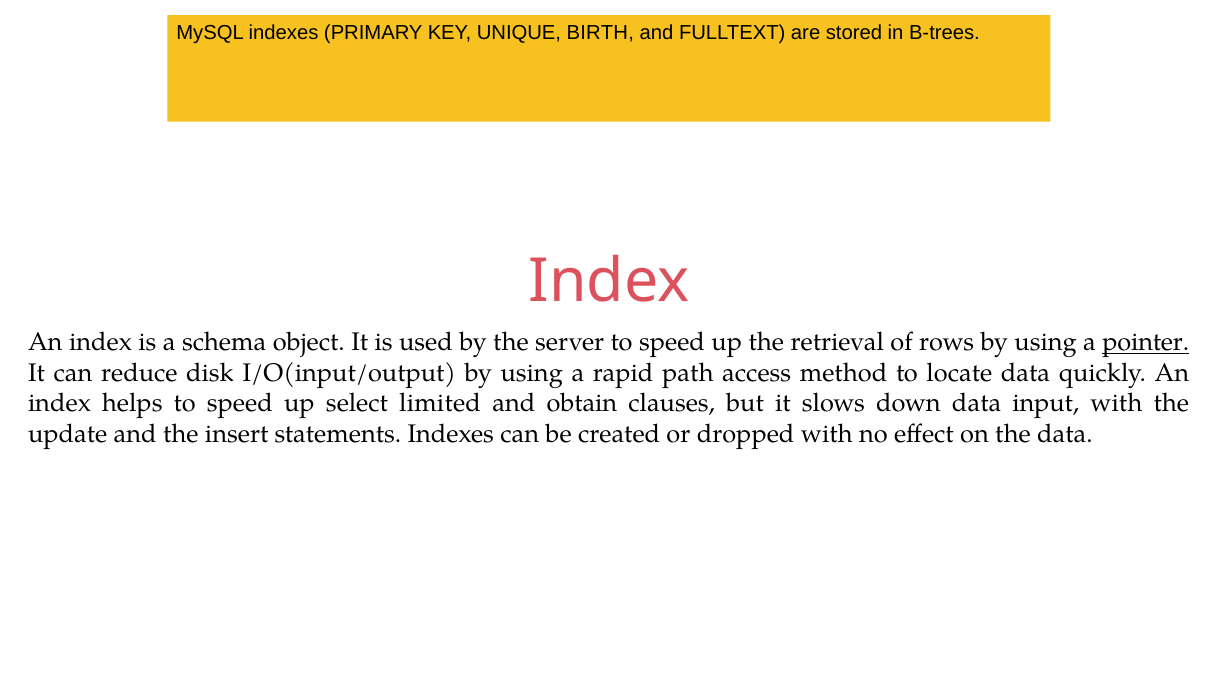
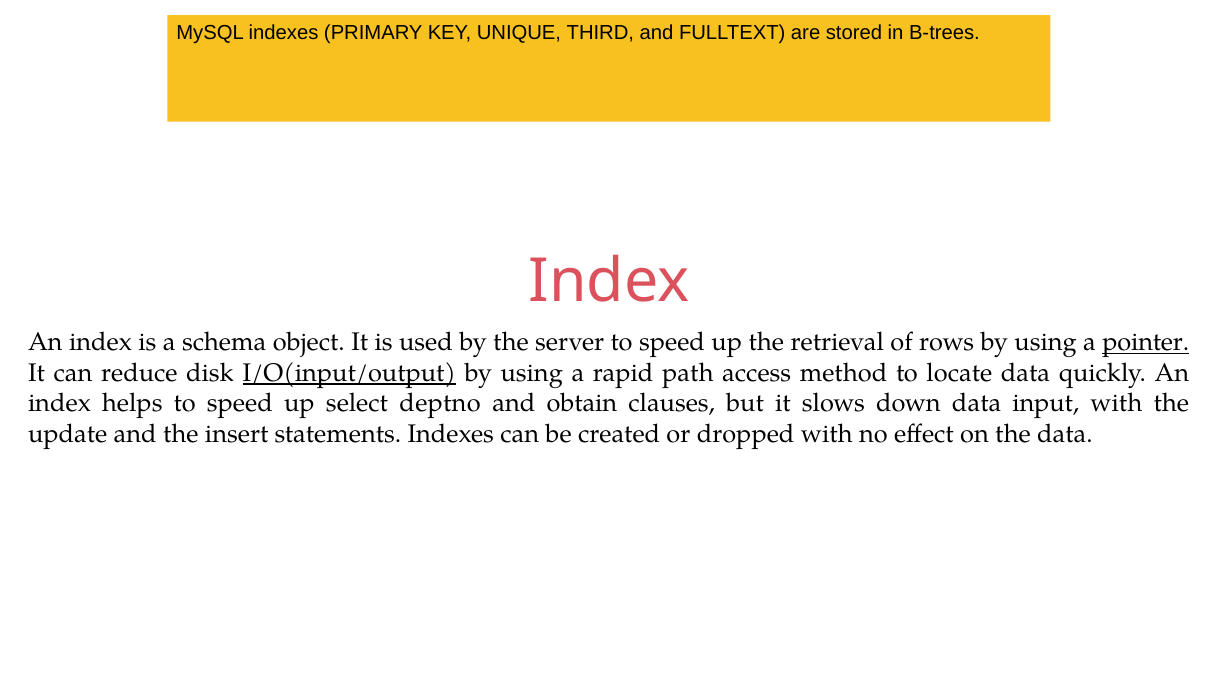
BIRTH: BIRTH -> THIRD
I/O(input/output underline: none -> present
limited: limited -> deptno
